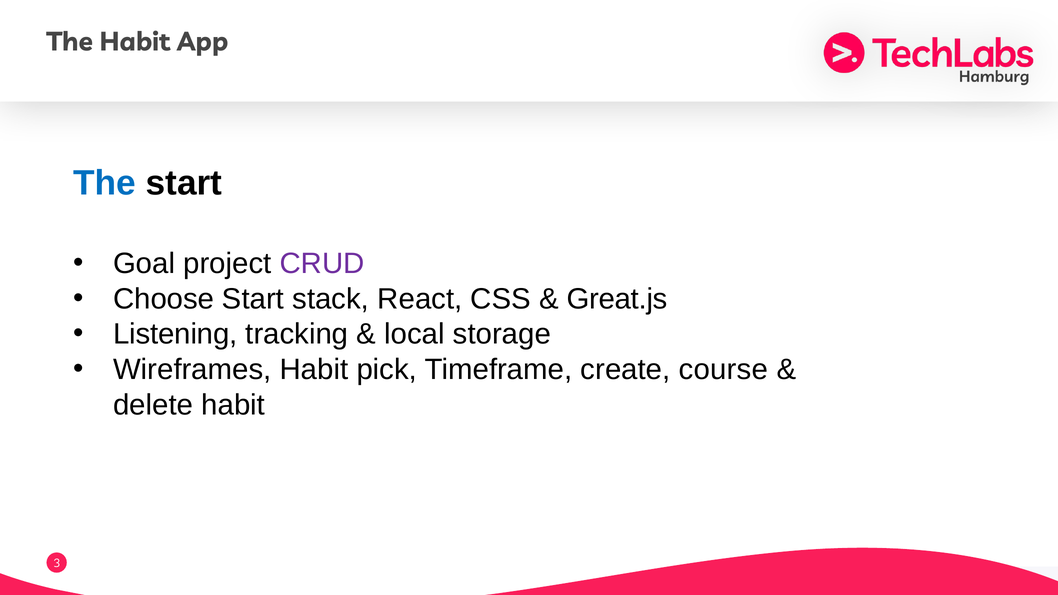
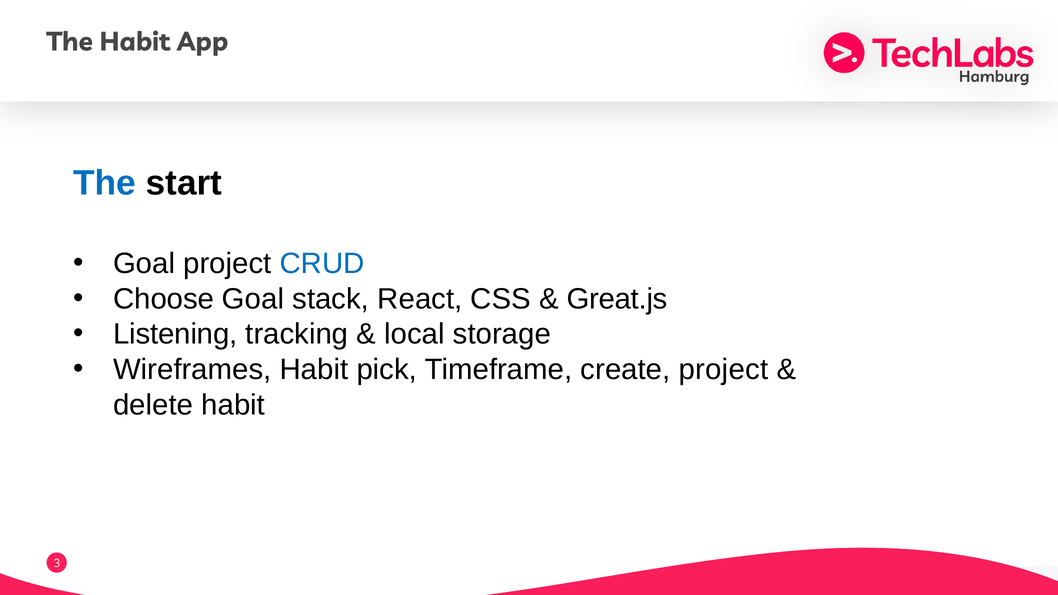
CRUD colour: purple -> blue
Choose Start: Start -> Goal
create course: course -> project
